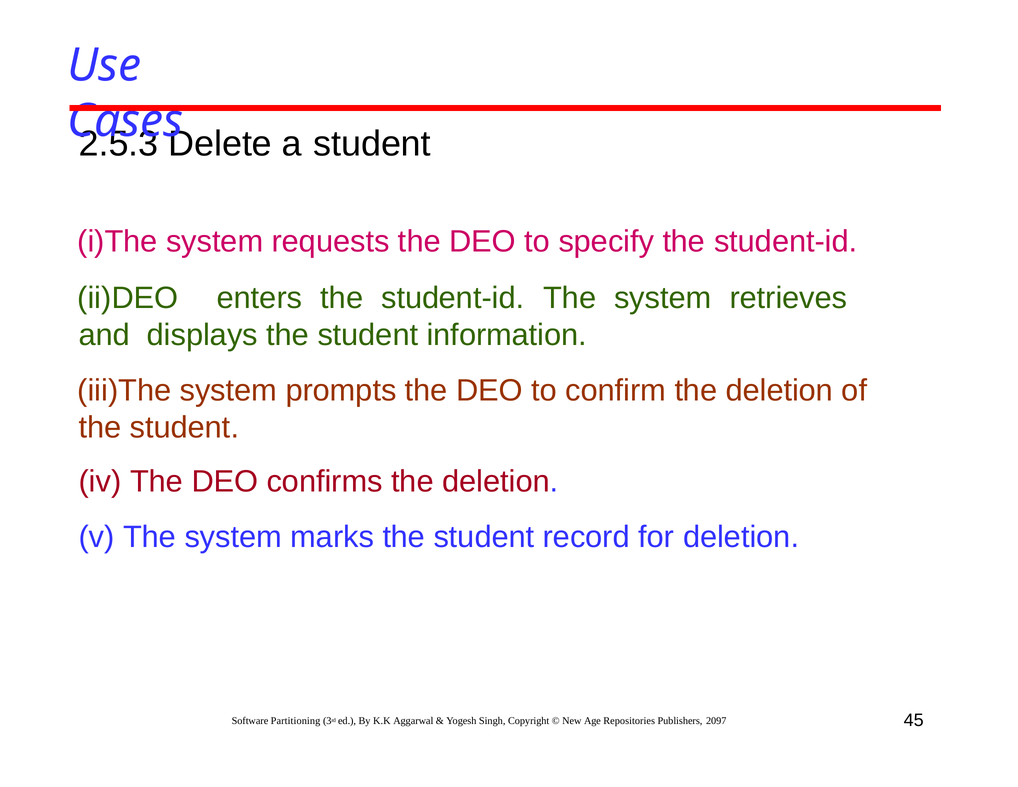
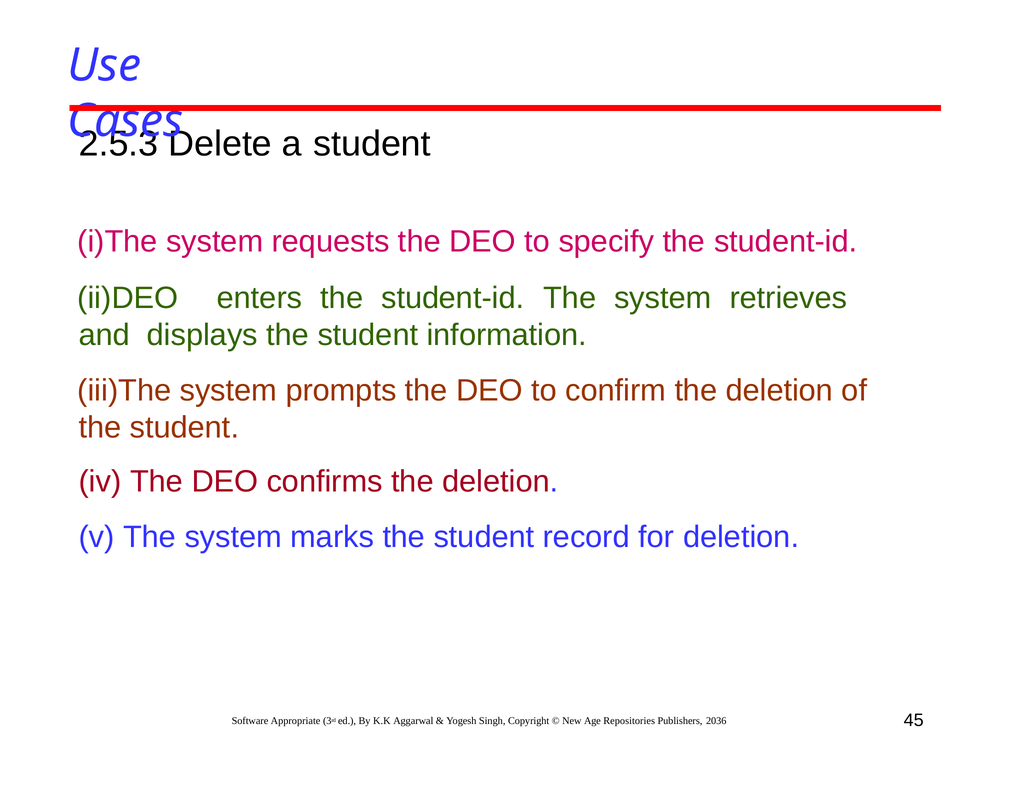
Partitioning: Partitioning -> Appropriate
2097: 2097 -> 2036
